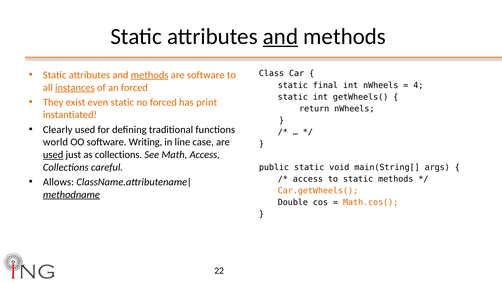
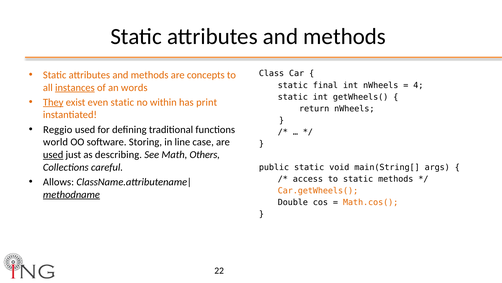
and at (281, 36) underline: present -> none
methods at (150, 75) underline: present -> none
are software: software -> concepts
an forced: forced -> words
They underline: none -> present
no forced: forced -> within
Clearly: Clearly -> Reggio
Writing: Writing -> Storing
as collections: collections -> describing
Math Access: Access -> Others
